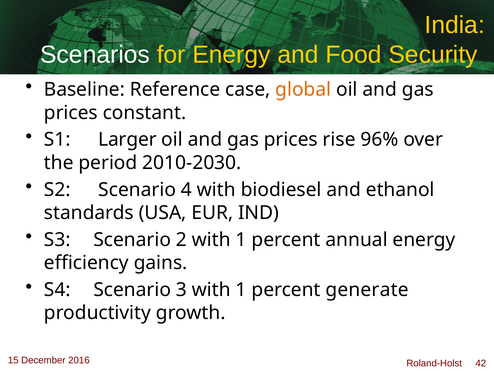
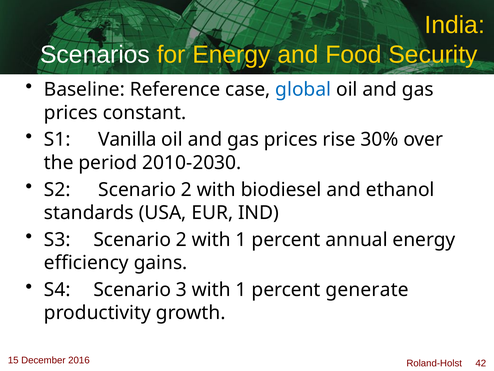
global colour: orange -> blue
Larger: Larger -> Vanilla
96%: 96% -> 30%
S2 Scenario 4: 4 -> 2
